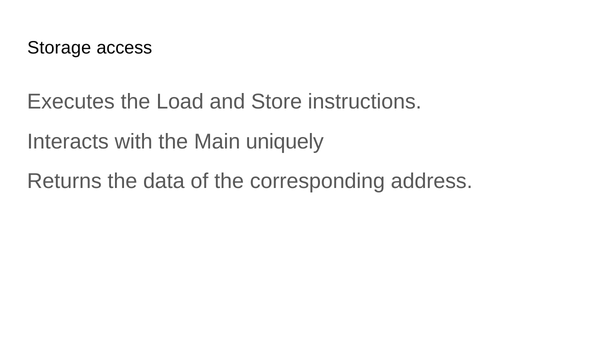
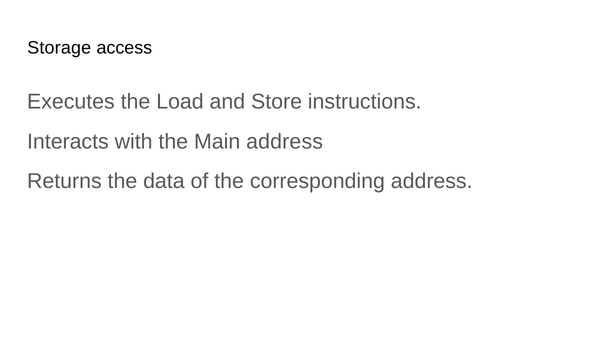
Main uniquely: uniquely -> address
